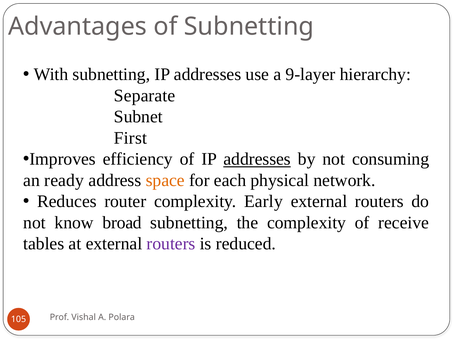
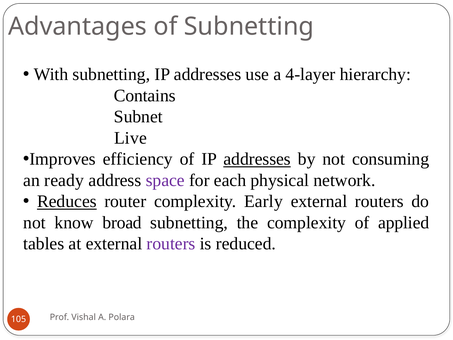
9-layer: 9-layer -> 4-layer
Separate: Separate -> Contains
First: First -> Live
space colour: orange -> purple
Reduces underline: none -> present
receive: receive -> applied
